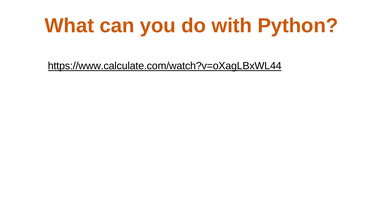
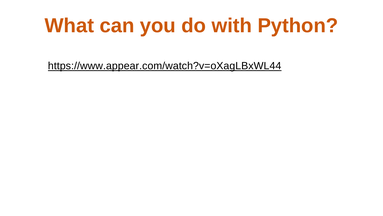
https://www.calculate.com/watch?v=oXagLBxWL44: https://www.calculate.com/watch?v=oXagLBxWL44 -> https://www.appear.com/watch?v=oXagLBxWL44
